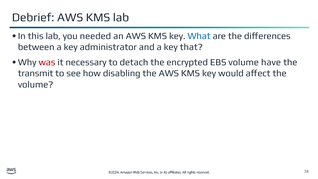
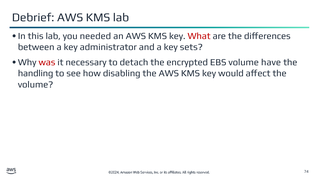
What colour: blue -> red
that: that -> sets
transmit: transmit -> handling
